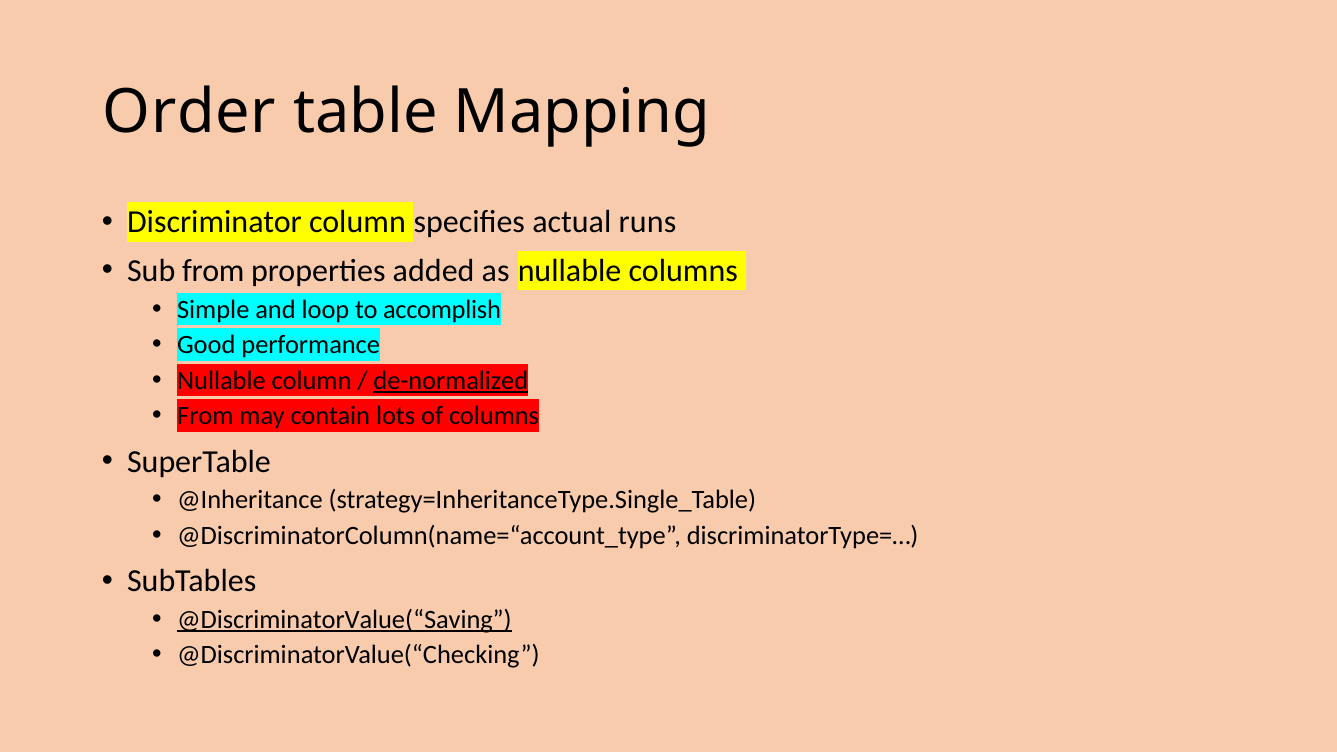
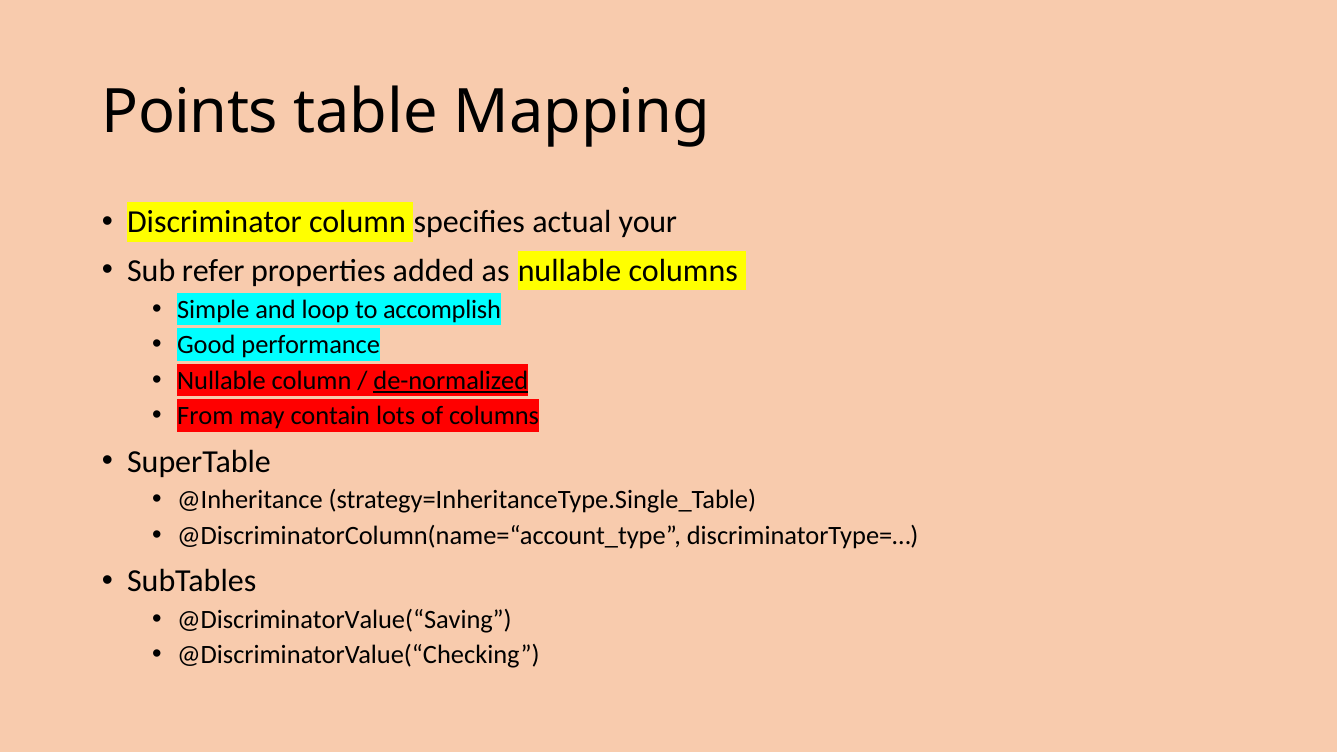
Order: Order -> Points
runs: runs -> your
Sub from: from -> refer
@DiscriminatorValue(“Saving underline: present -> none
